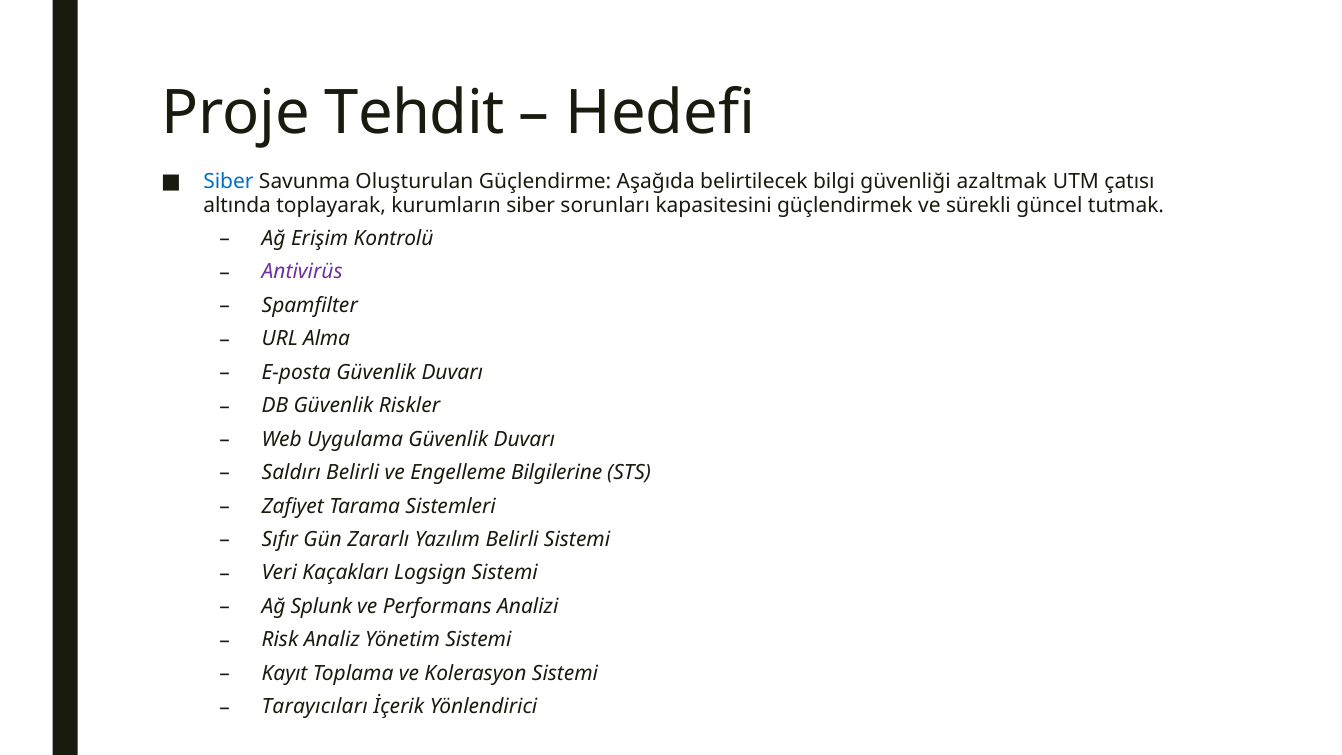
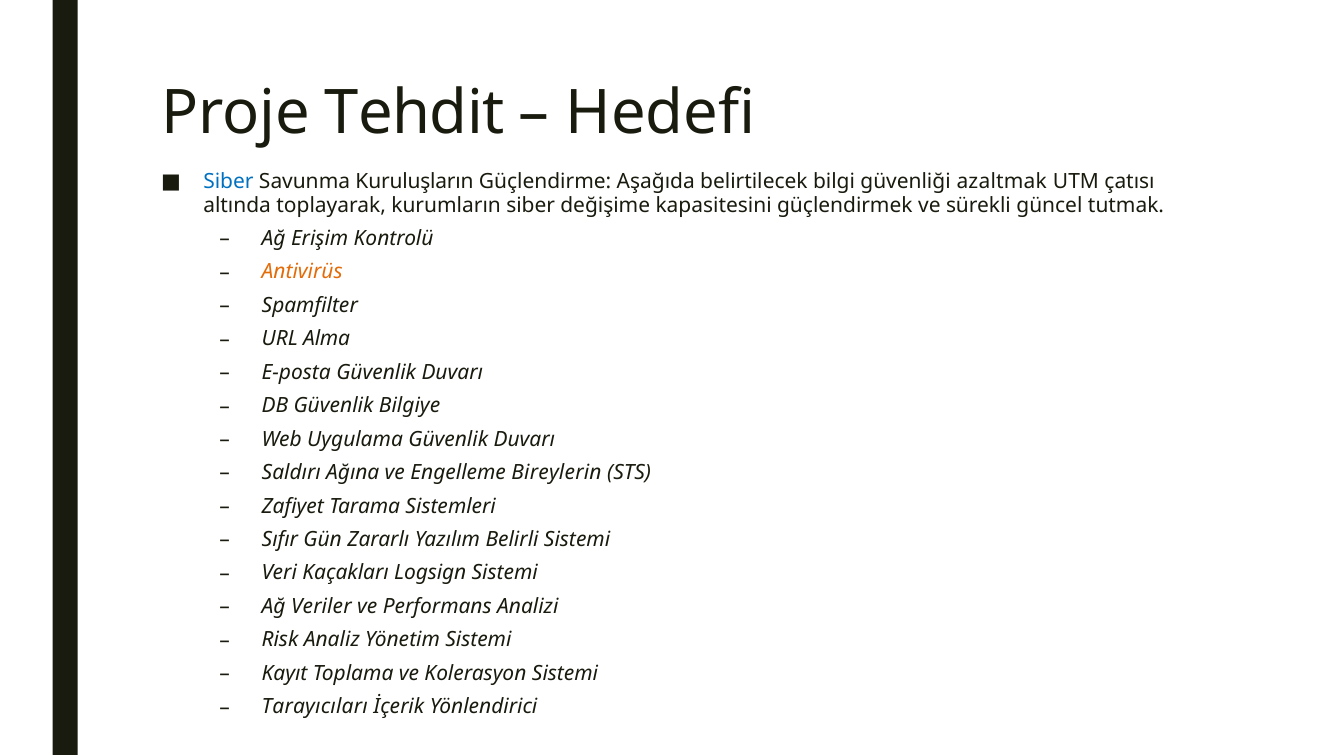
Oluşturulan: Oluşturulan -> Kuruluşların
sorunları: sorunları -> değişime
Antivirüs colour: purple -> orange
Riskler: Riskler -> Bilgiye
Saldırı Belirli: Belirli -> Ağına
Bilgilerine: Bilgilerine -> Bireylerin
Splunk: Splunk -> Veriler
